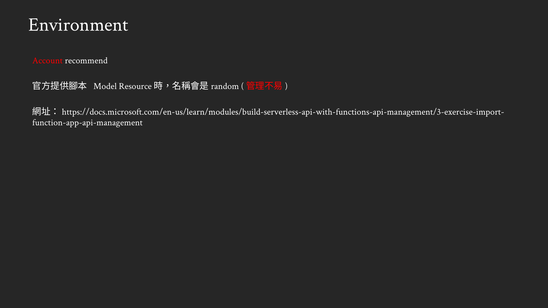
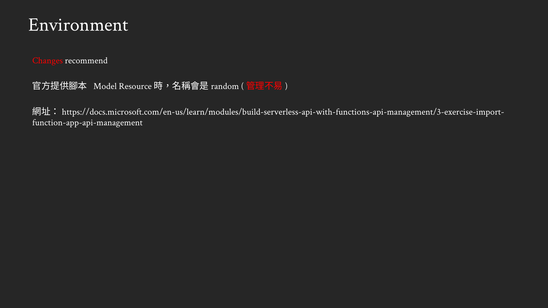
Account: Account -> Changes
